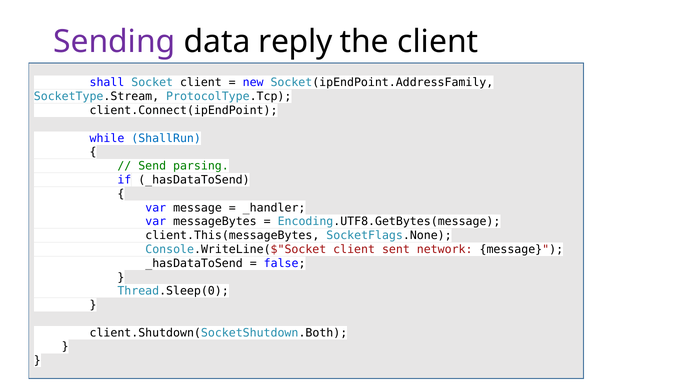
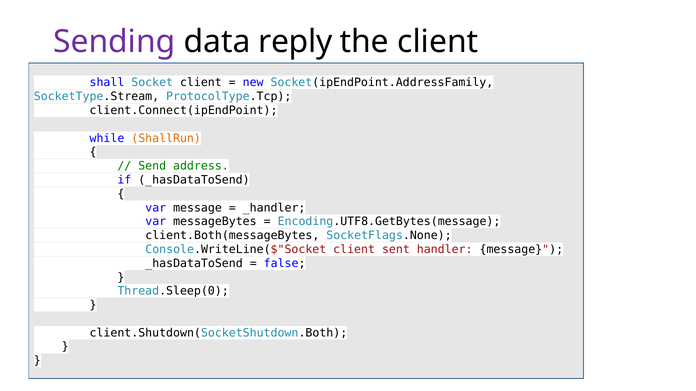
ShallRun colour: blue -> orange
parsing: parsing -> address
client.This(messageBytes: client.This(messageBytes -> client.Both(messageBytes
network: network -> handler
